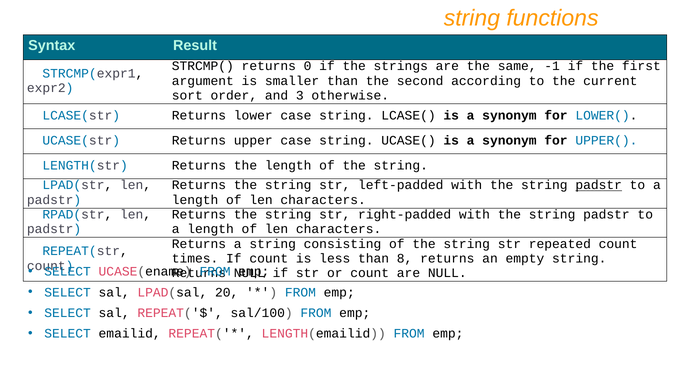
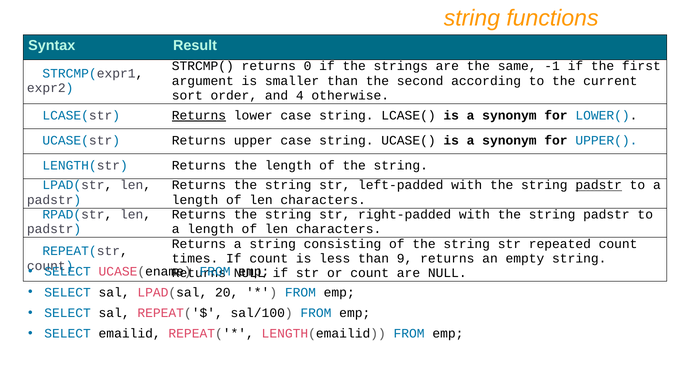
3: 3 -> 4
Returns at (199, 115) underline: none -> present
8: 8 -> 9
